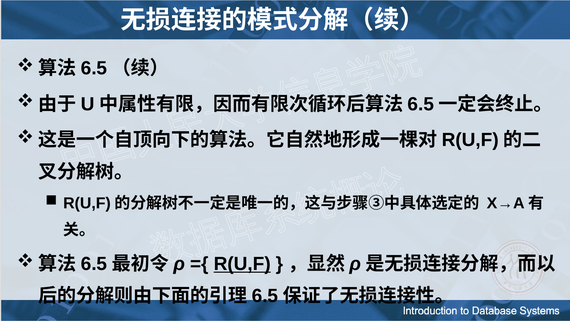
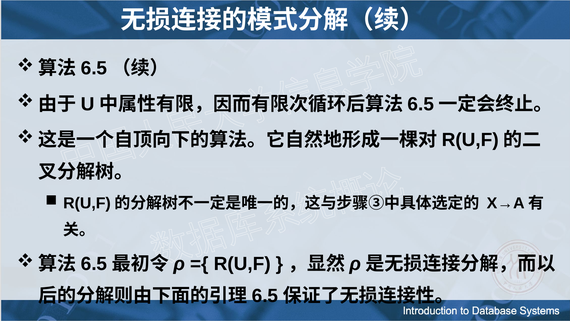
R(U,F underline: present -> none
